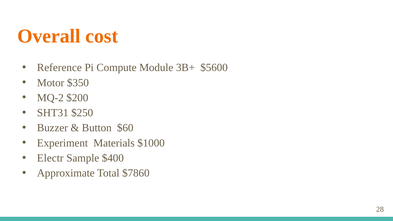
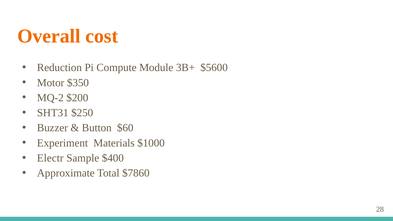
Reference: Reference -> Reduction
